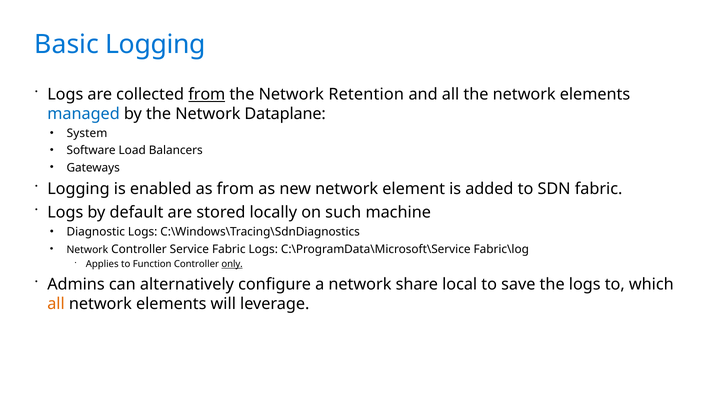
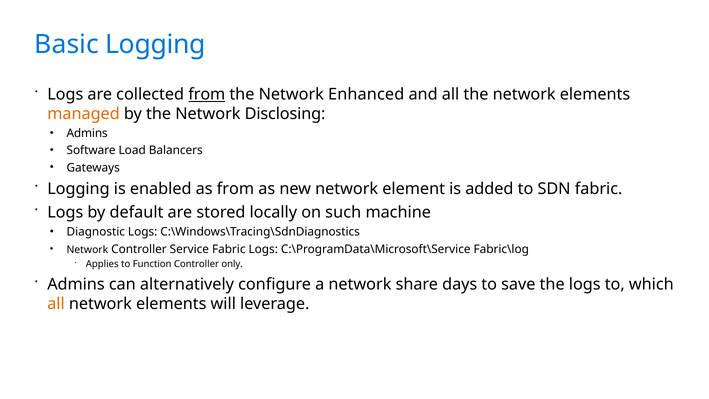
Retention: Retention -> Enhanced
managed colour: blue -> orange
Dataplane: Dataplane -> Disclosing
System at (87, 133): System -> Admins
only underline: present -> none
local: local -> days
